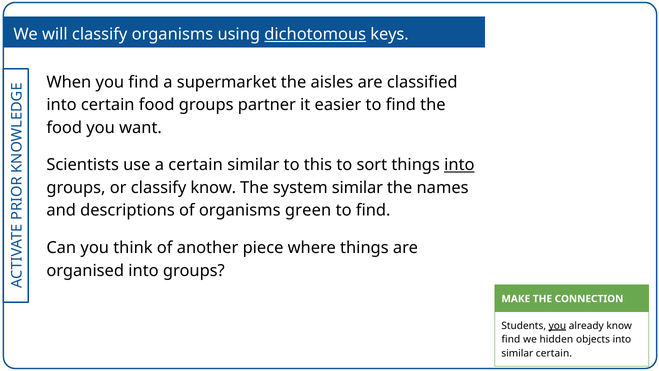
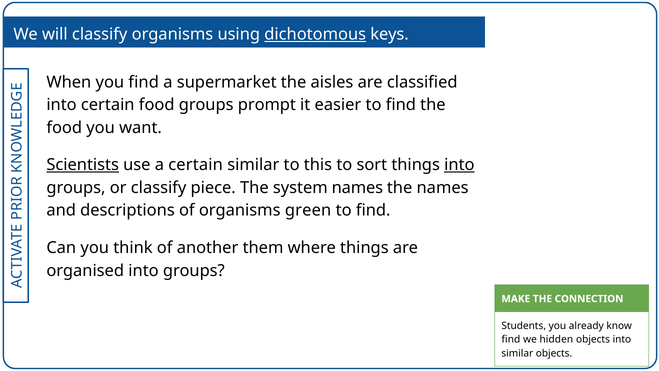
partner: partner -> prompt
Scientists underline: none -> present
classify know: know -> piece
system similar: similar -> names
piece: piece -> them
you at (557, 325) underline: present -> none
similar certain: certain -> objects
